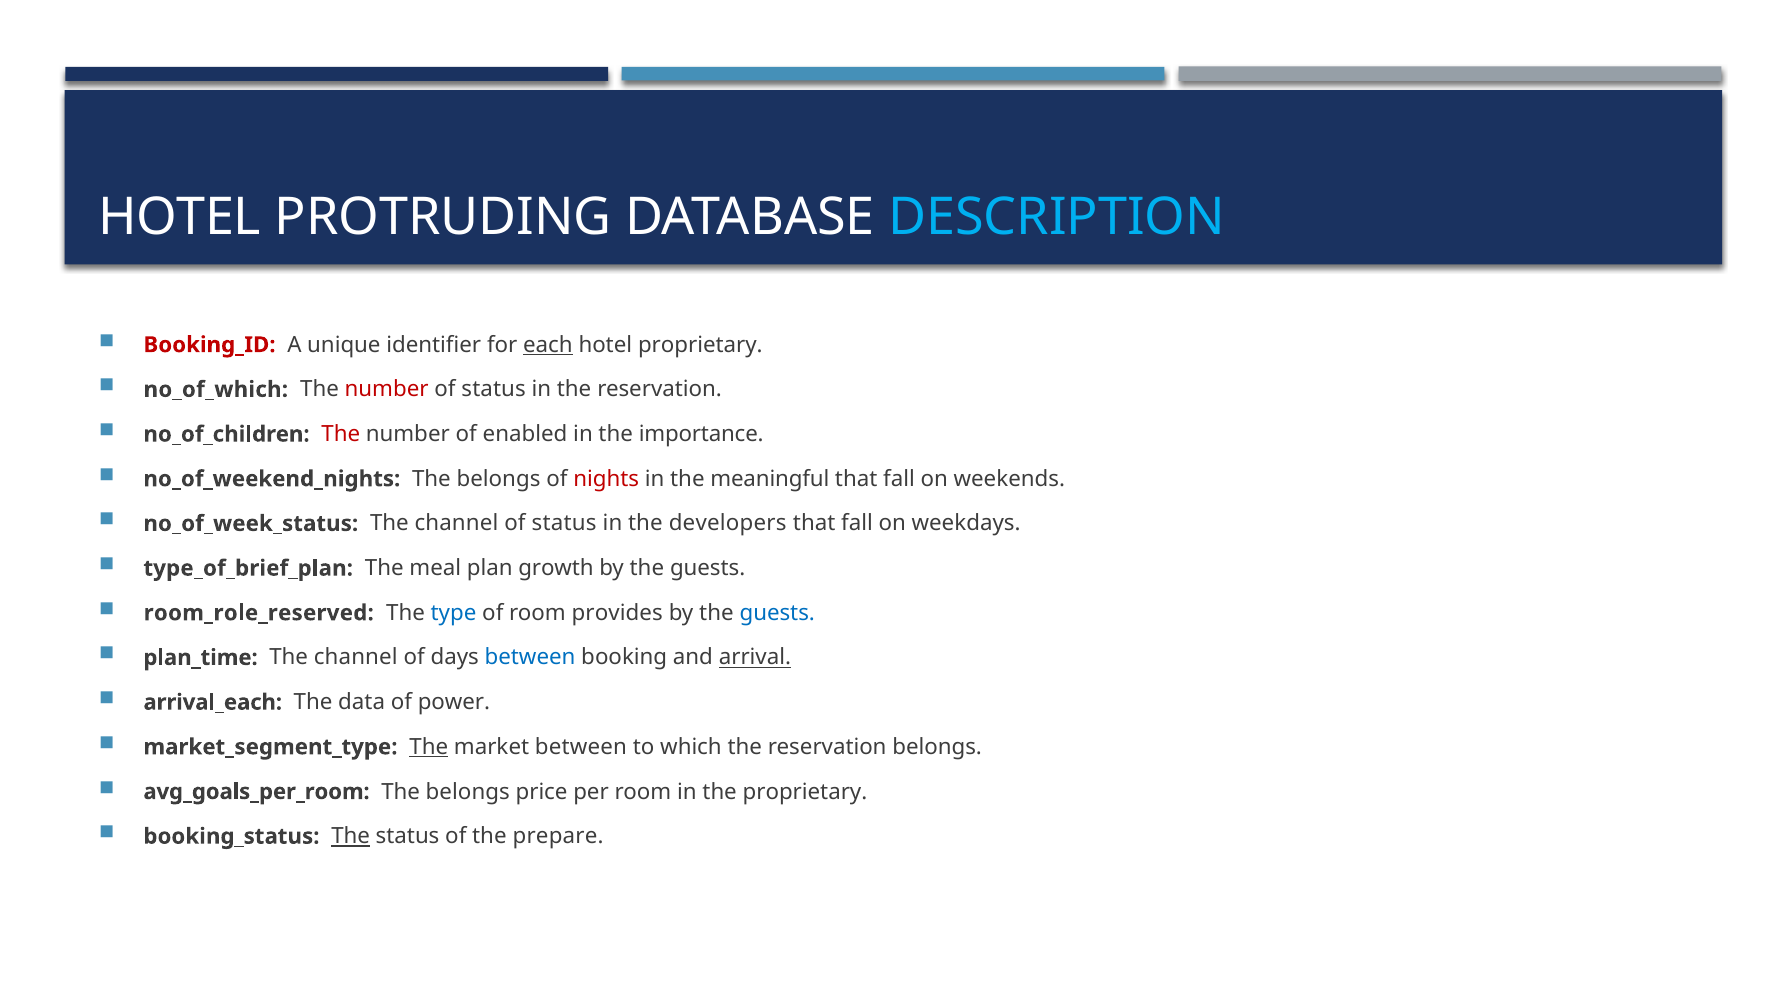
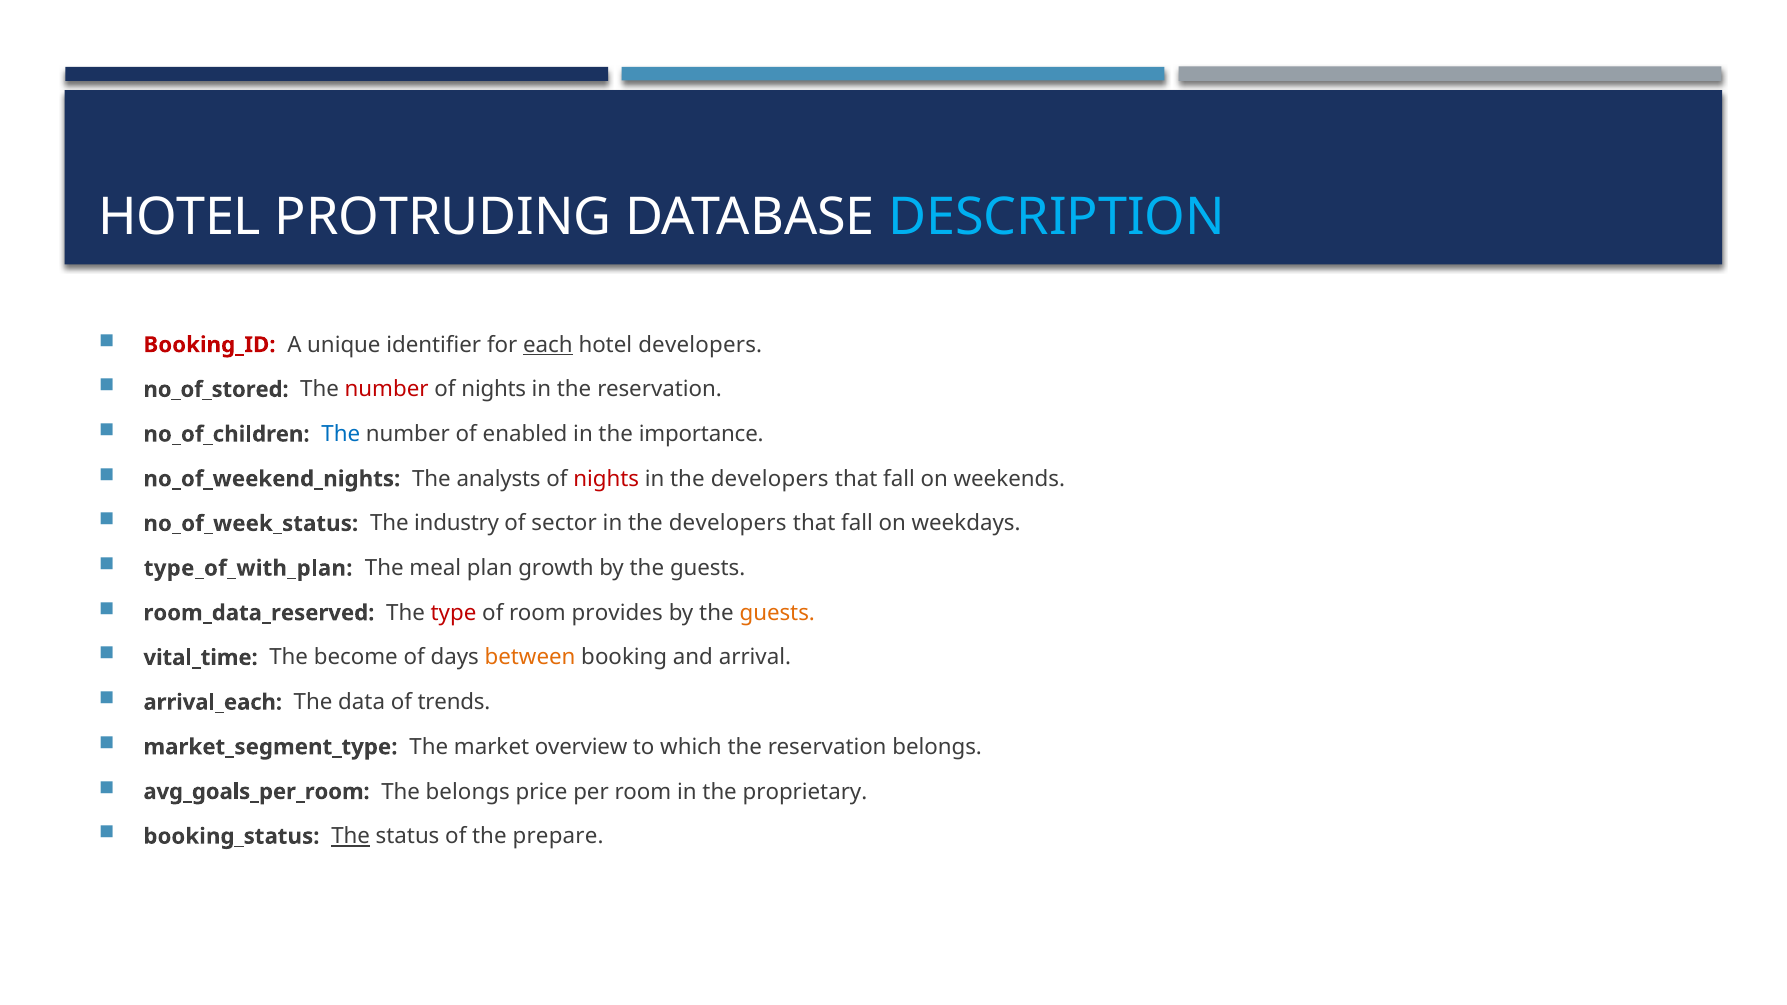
hotel proprietary: proprietary -> developers
no_of_which: no_of_which -> no_of_stored
status at (494, 390): status -> nights
The at (341, 434) colour: red -> blue
no_of_weekend_nights The belongs: belongs -> analysts
meaningful at (770, 479): meaningful -> developers
channel at (456, 524): channel -> industry
status at (564, 524): status -> sector
type_of_brief_plan: type_of_brief_plan -> type_of_with_plan
room_role_reserved: room_role_reserved -> room_data_reserved
type colour: blue -> red
guests at (777, 613) colour: blue -> orange
plan_time: plan_time -> vital_time
channel at (356, 658): channel -> become
between at (530, 658) colour: blue -> orange
arrival underline: present -> none
power: power -> trends
The at (429, 747) underline: present -> none
market between: between -> overview
